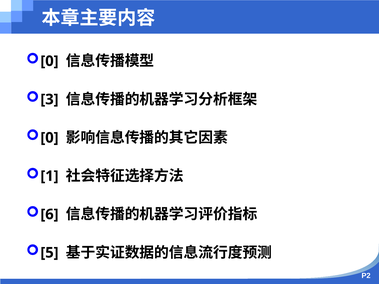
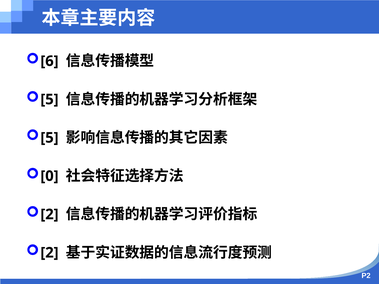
0 at (49, 61): 0 -> 6
3 at (49, 100): 3 -> 5
0 at (49, 138): 0 -> 5
1: 1 -> 0
6 at (49, 215): 6 -> 2
5 at (49, 253): 5 -> 2
